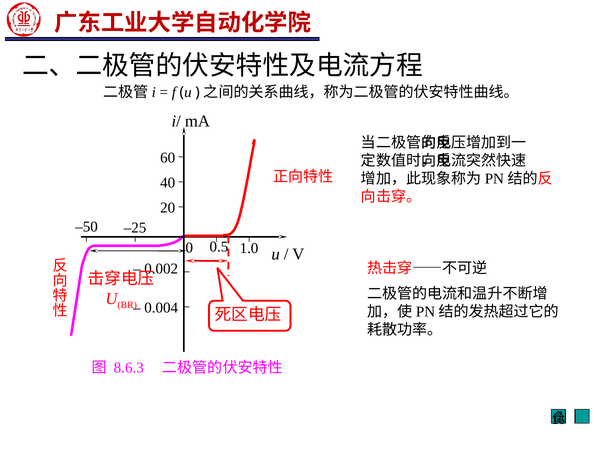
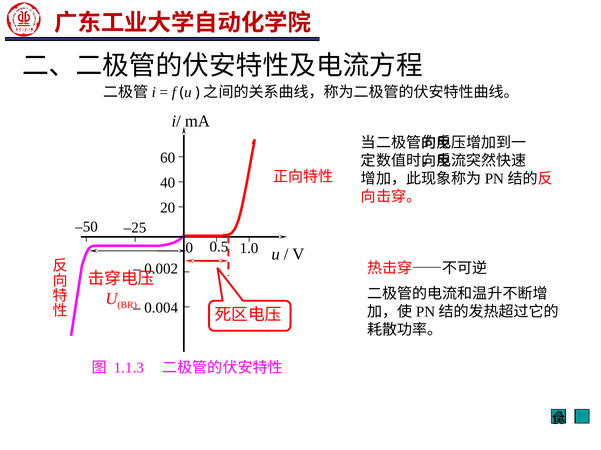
8.6.3: 8.6.3 -> 1.1.3
